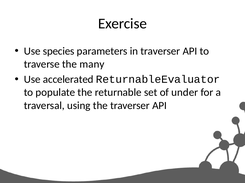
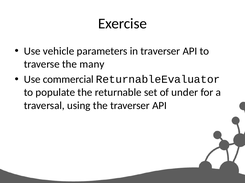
species: species -> vehicle
accelerated: accelerated -> commercial
